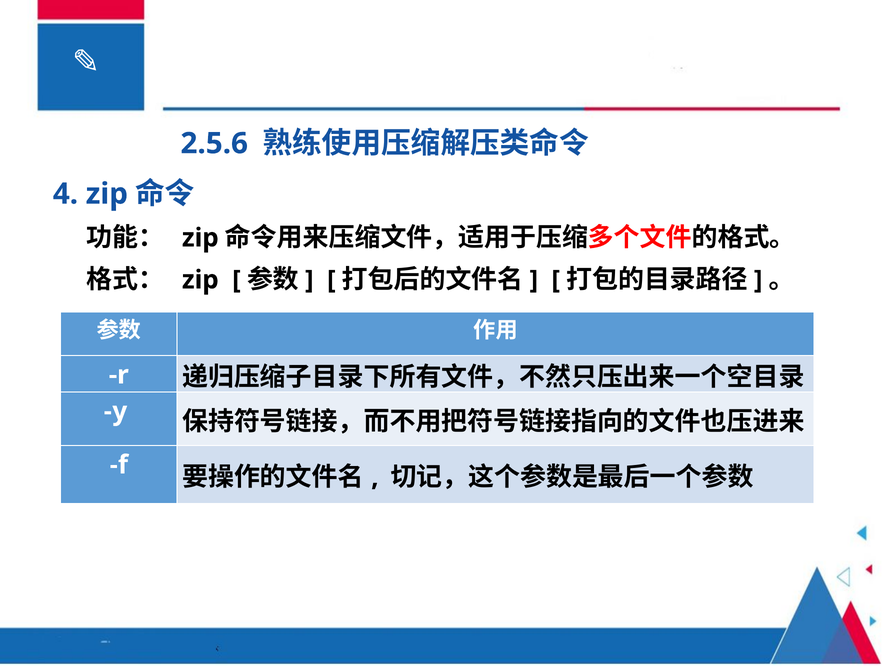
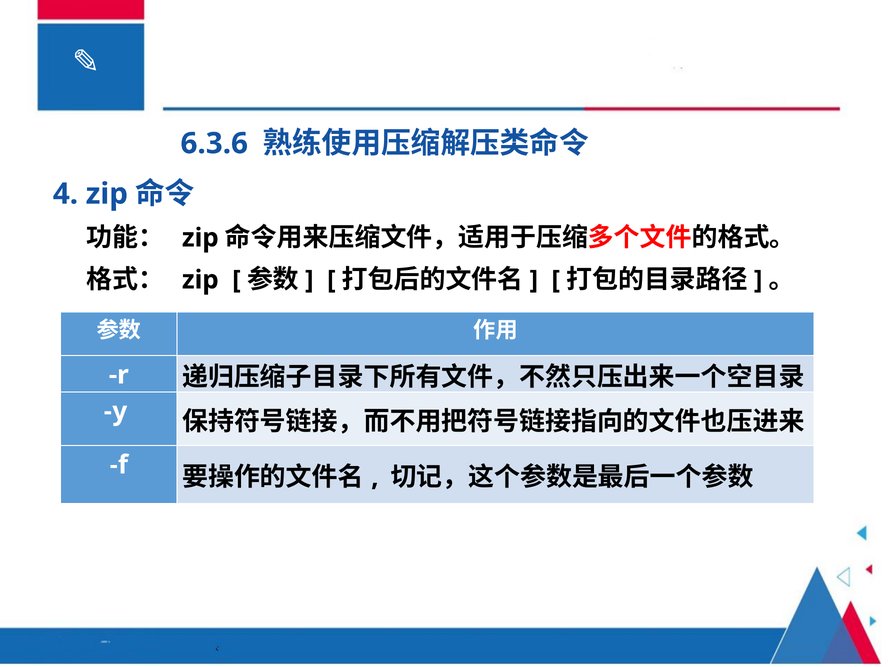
2.5.6: 2.5.6 -> 6.3.6
